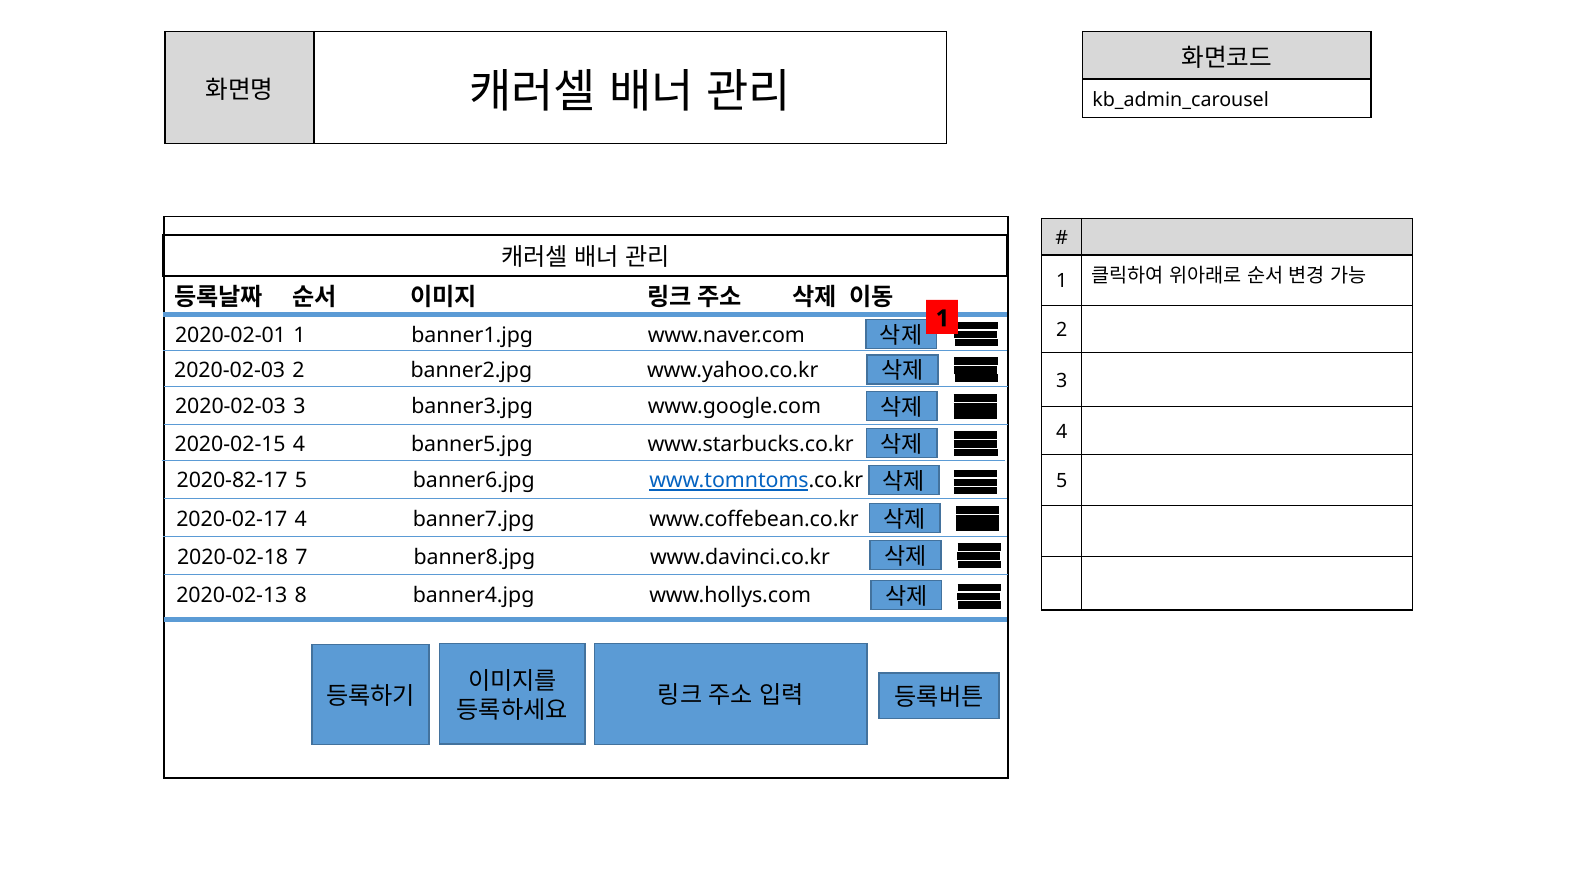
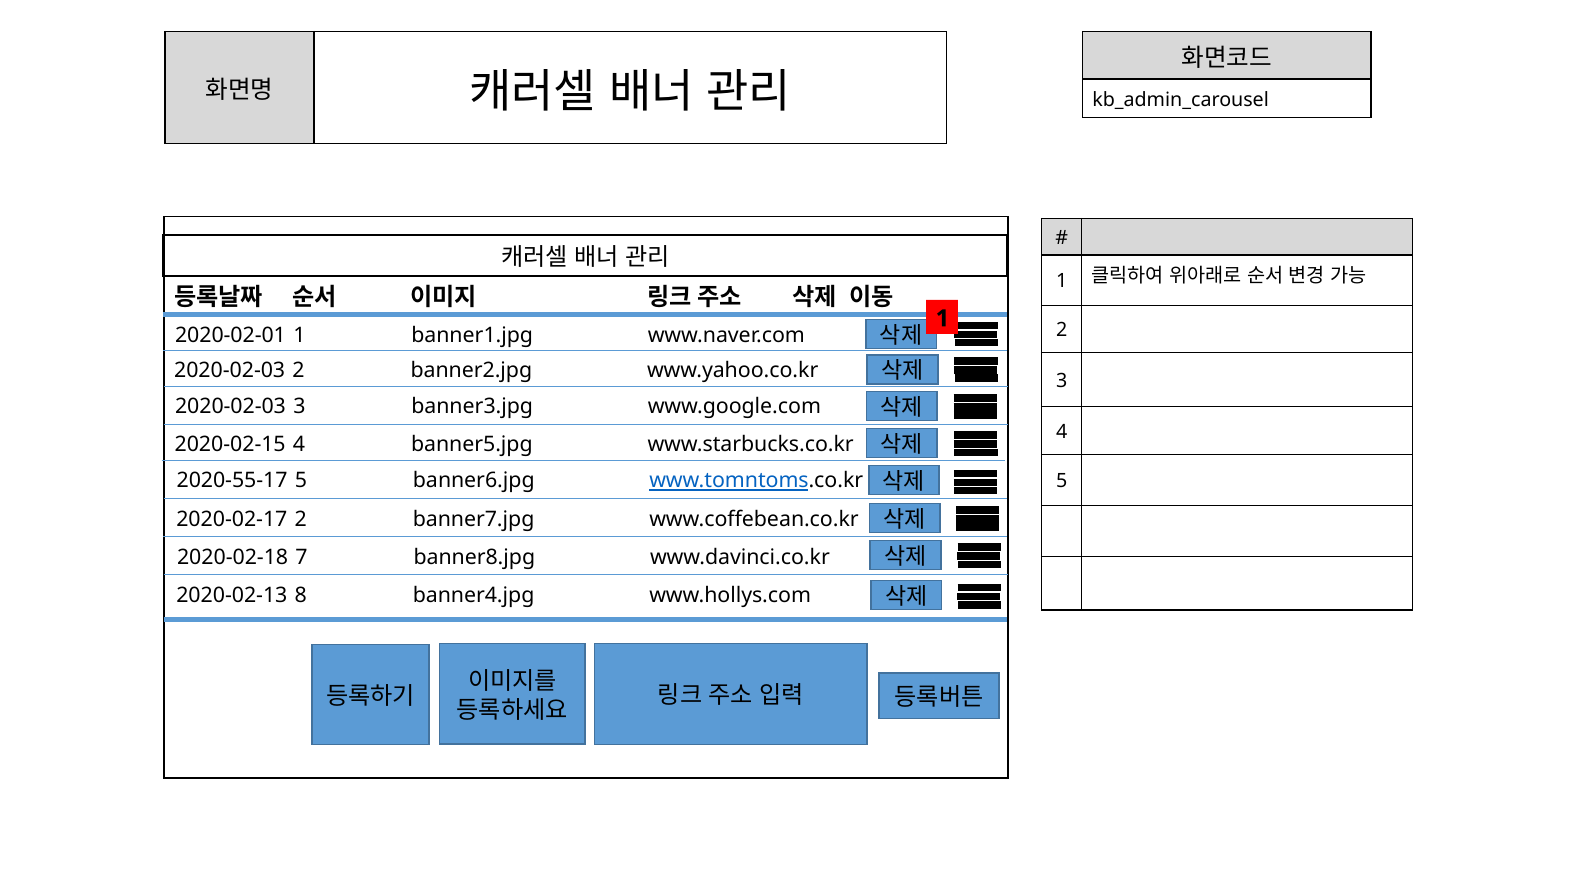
2020-82-17: 2020-82-17 -> 2020-55-17
2020-02-17 4: 4 -> 2
